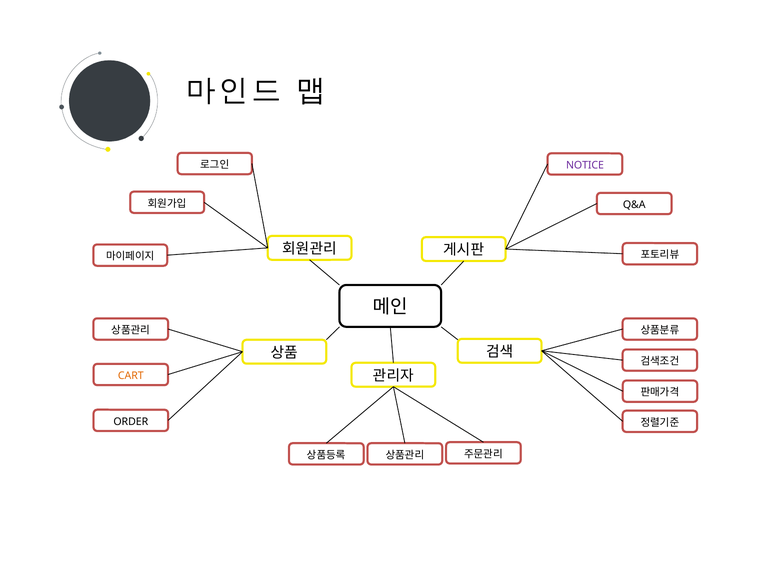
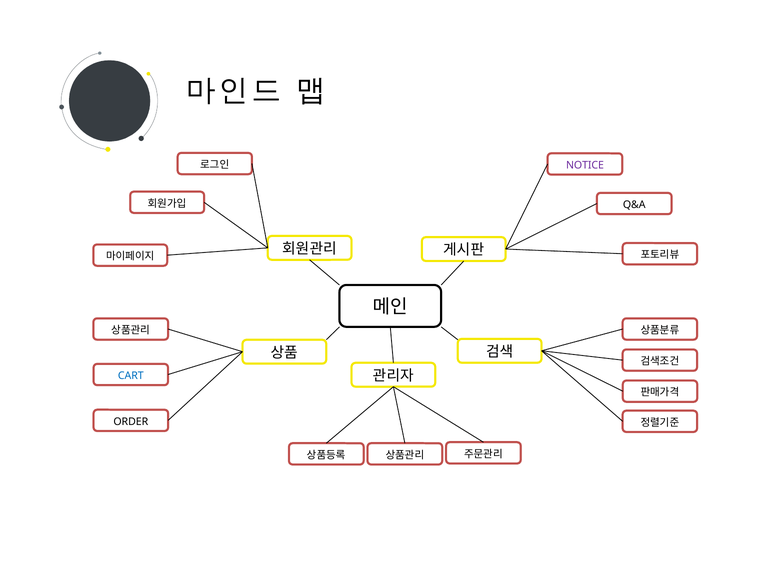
CART colour: orange -> blue
